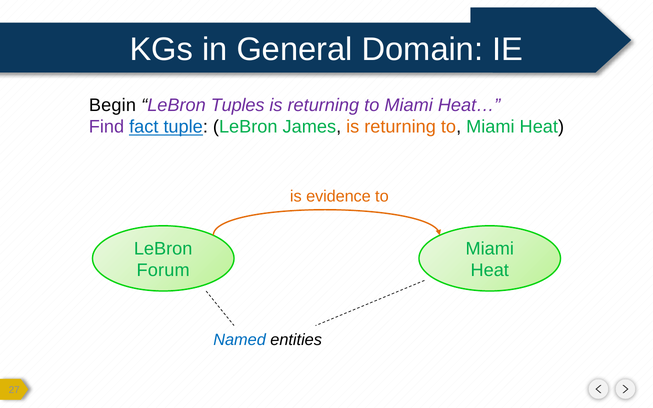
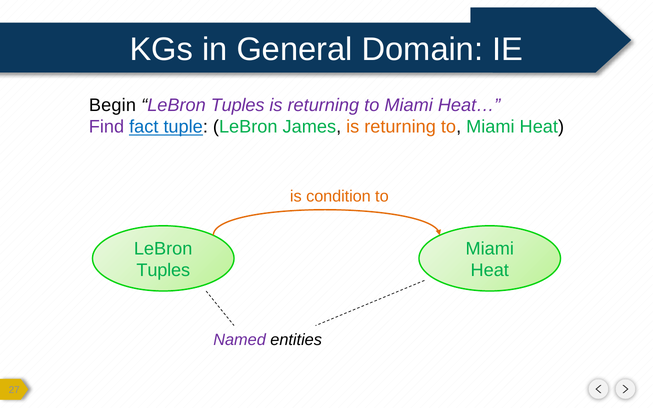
evidence: evidence -> condition
Forum at (163, 271): Forum -> Tuples
Named colour: blue -> purple
